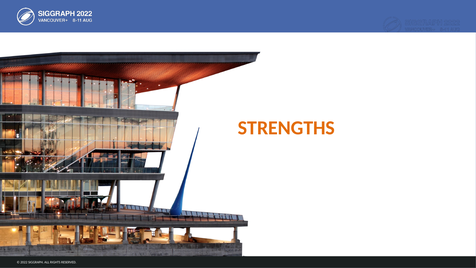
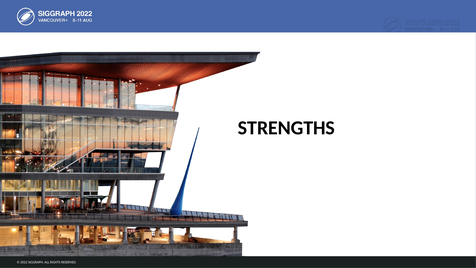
STRENGTHS colour: orange -> black
